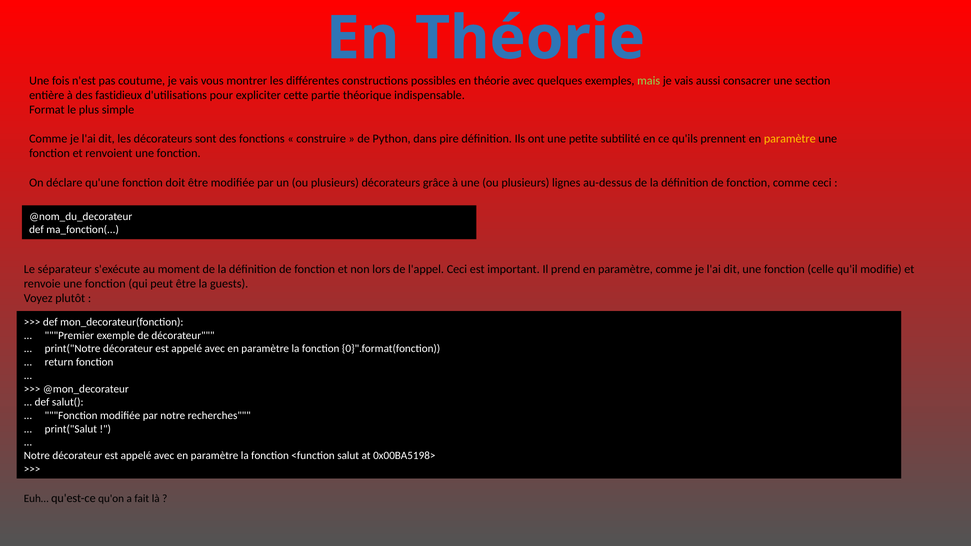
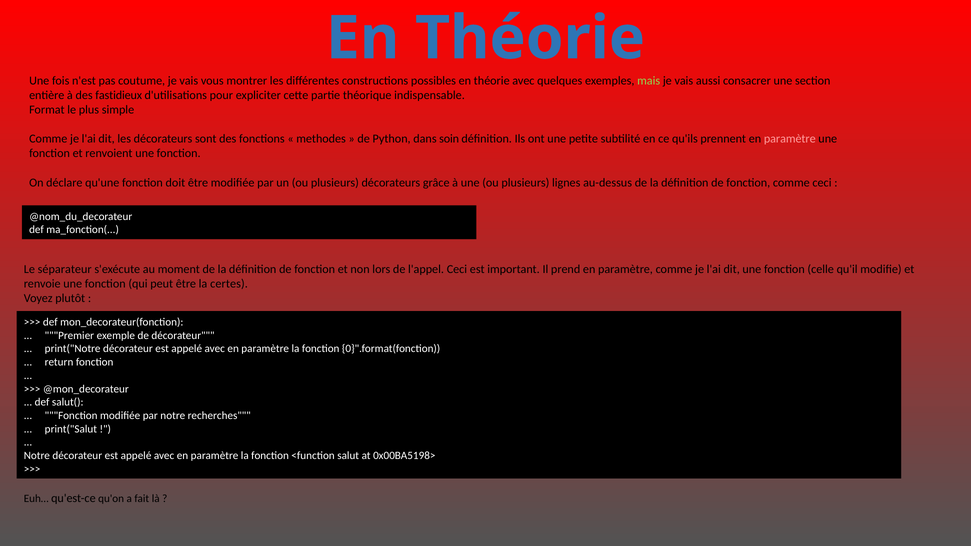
construire: construire -> methodes
pire: pire -> soin
paramètre at (790, 139) colour: yellow -> pink
guests: guests -> certes
